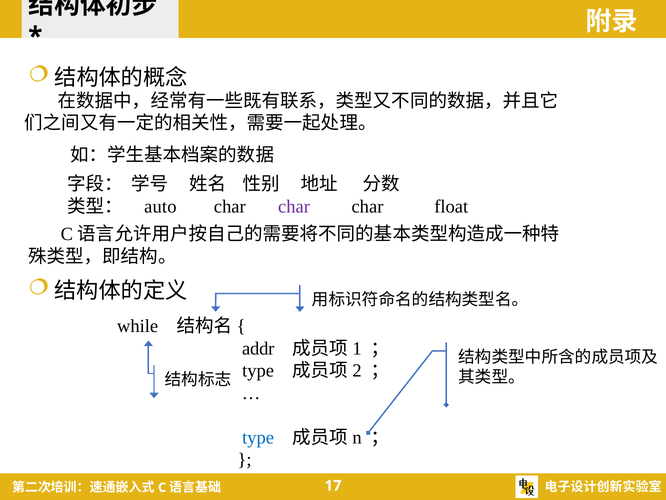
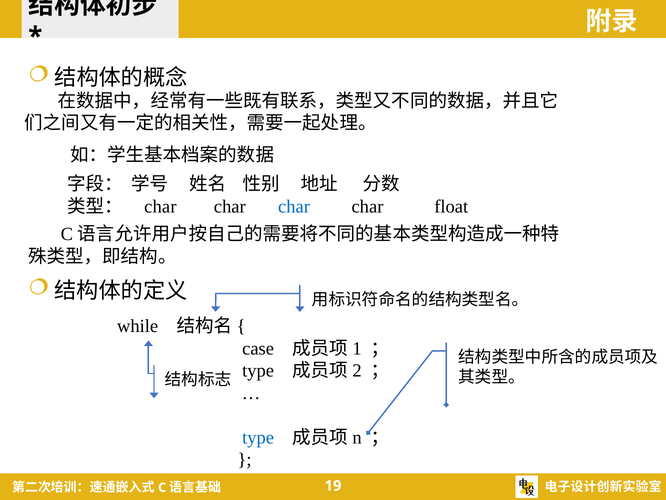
auto at (160, 206): auto -> char
char at (294, 206) colour: purple -> blue
addr: addr -> case
17: 17 -> 19
